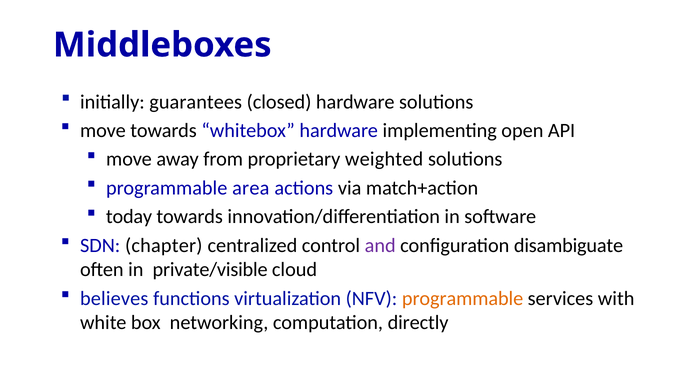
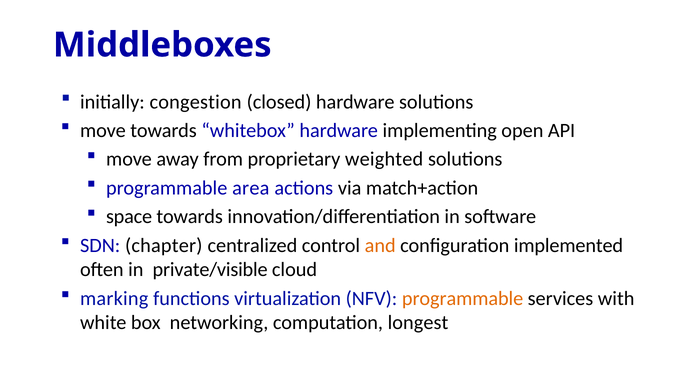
guarantees: guarantees -> congestion
today: today -> space
and colour: purple -> orange
disambiguate: disambiguate -> implemented
believes: believes -> marking
directly: directly -> longest
